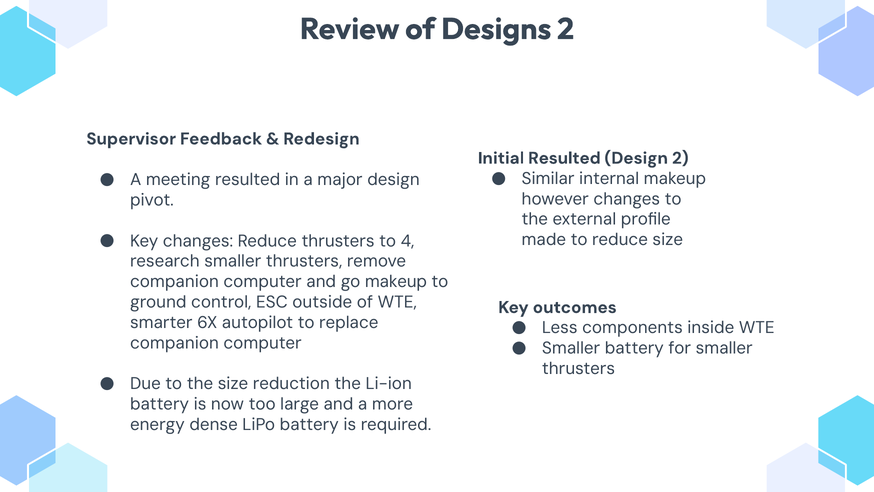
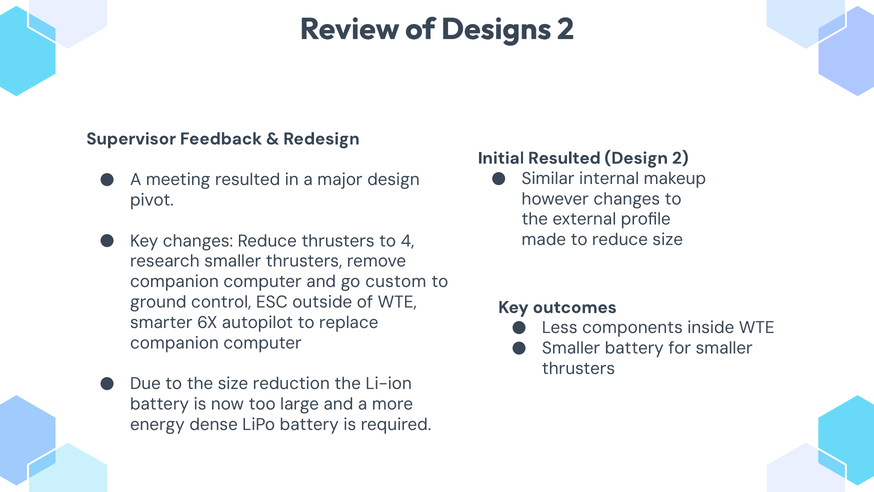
go makeup: makeup -> custom
